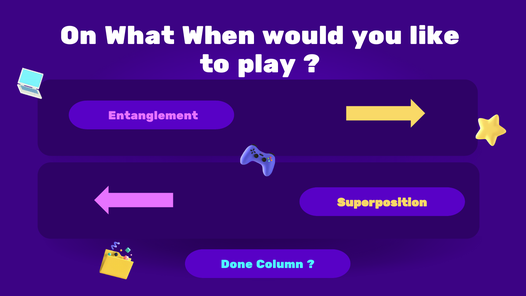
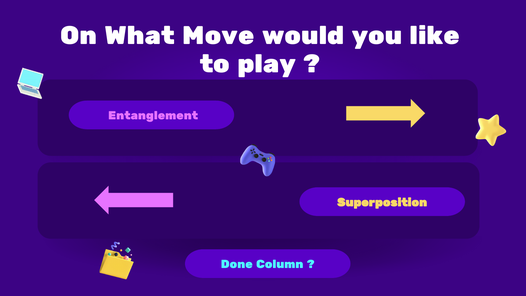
When: When -> Move
